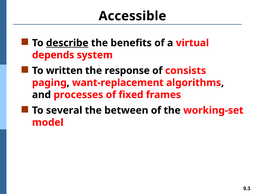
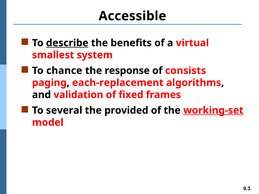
depends: depends -> smallest
written: written -> chance
want-replacement: want-replacement -> each-replacement
processes: processes -> validation
between: between -> provided
working-set underline: none -> present
